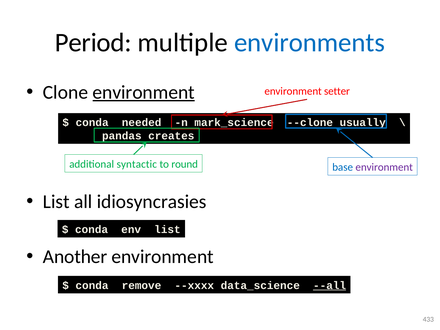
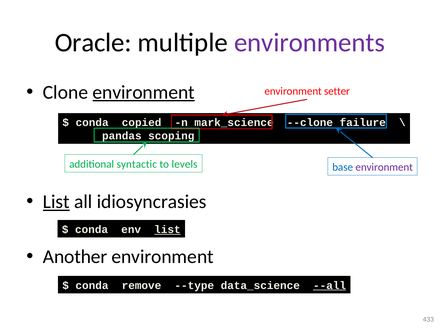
Period: Period -> Oracle
environments colour: blue -> purple
needed: needed -> copied
usually: usually -> failure
creates: creates -> scoping
round: round -> levels
List at (56, 202) underline: none -> present
list at (167, 230) underline: none -> present
--xxxx: --xxxx -> --type
